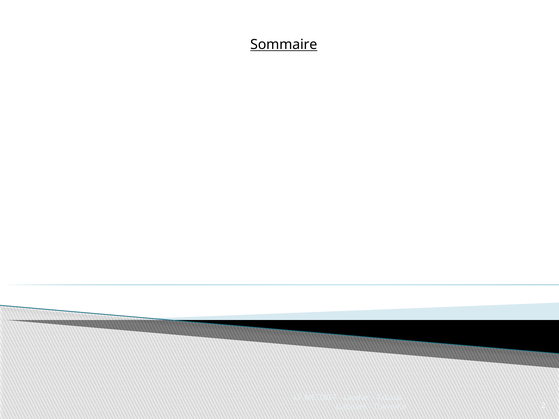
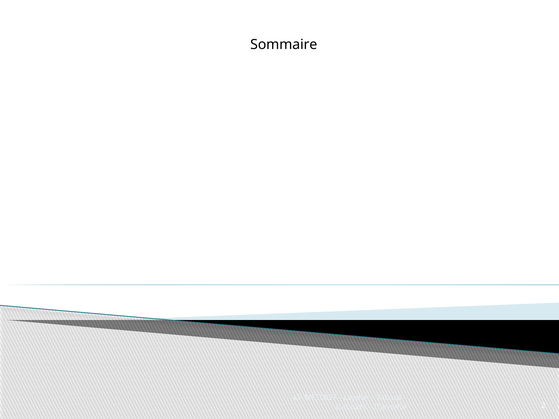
Sommaire underline: present -> none
